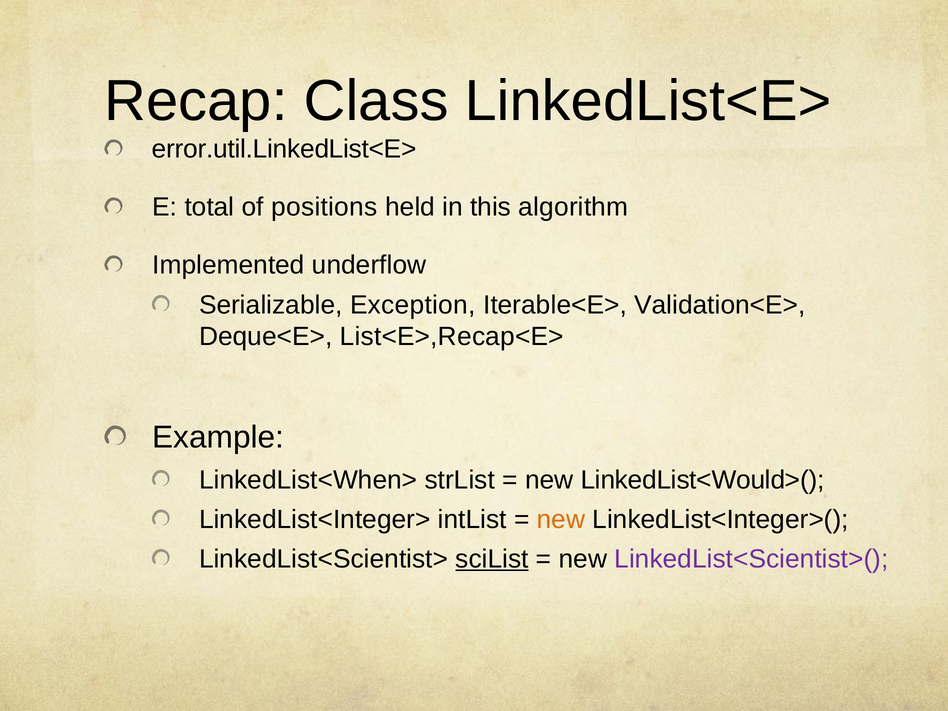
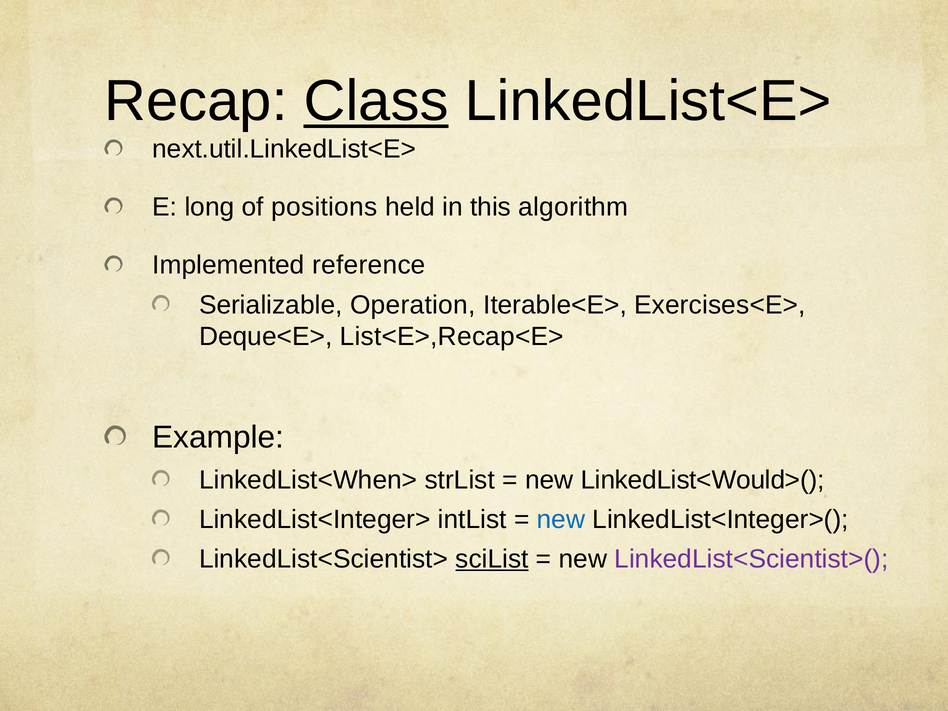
Class underline: none -> present
error.util.LinkedList<E>: error.util.LinkedList<E> -> next.util.LinkedList<E>
total: total -> long
underflow: underflow -> reference
Exception: Exception -> Operation
Validation<E>: Validation<E> -> Exercises<E>
new at (561, 519) colour: orange -> blue
